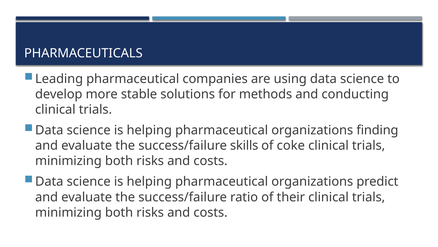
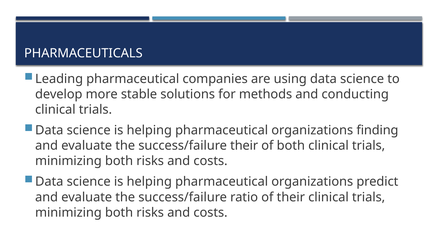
success/failure skills: skills -> their
of coke: coke -> both
